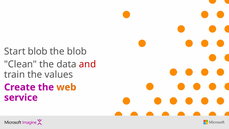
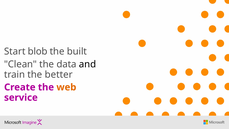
the blob: blob -> built
and colour: red -> black
values: values -> better
